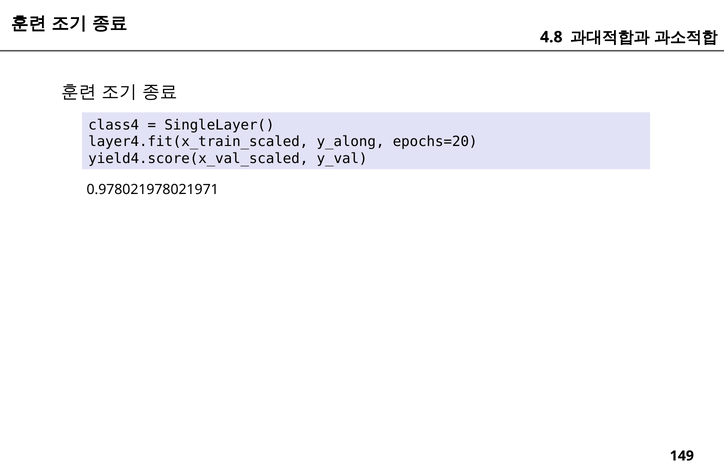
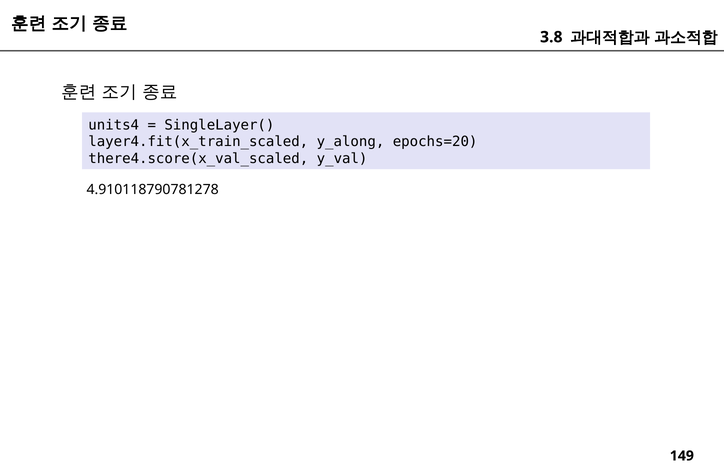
4.8: 4.8 -> 3.8
class4: class4 -> units4
yield4.score(x_val_scaled: yield4.score(x_val_scaled -> there4.score(x_val_scaled
0.978021978021971: 0.978021978021971 -> 4.910118790781278
